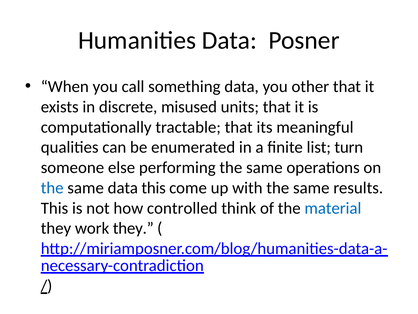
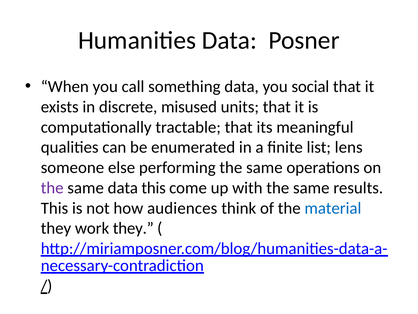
other: other -> social
turn: turn -> lens
the at (52, 188) colour: blue -> purple
controlled: controlled -> audiences
